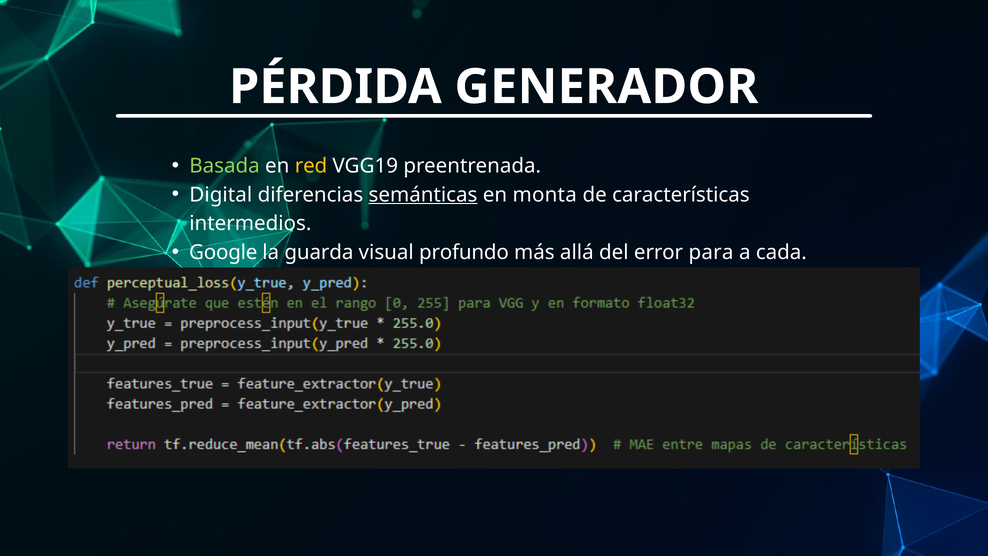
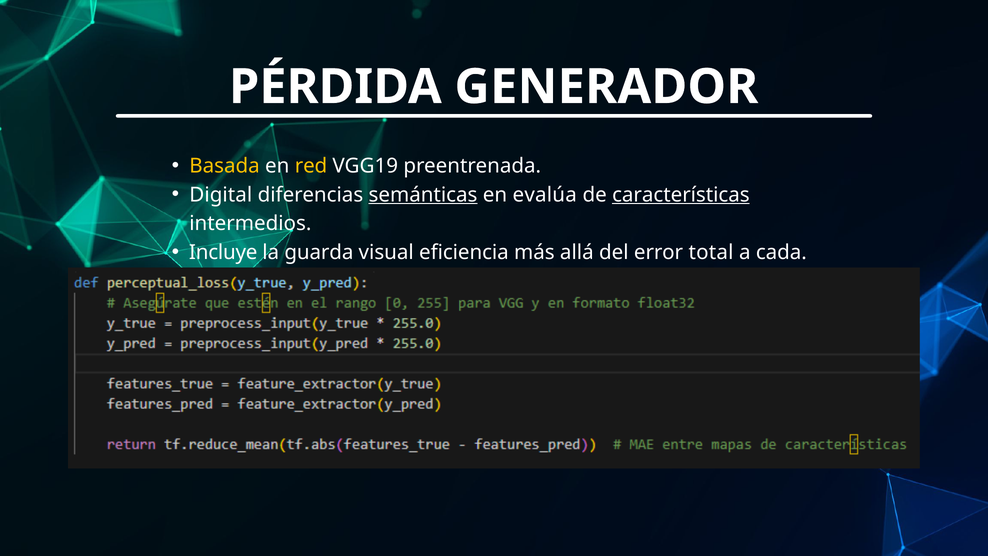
Basada colour: light green -> yellow
monta: monta -> evalúa
características underline: none -> present
Google: Google -> Incluye
profundo: profundo -> eficiencia
para: para -> total
